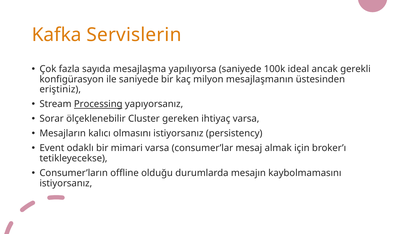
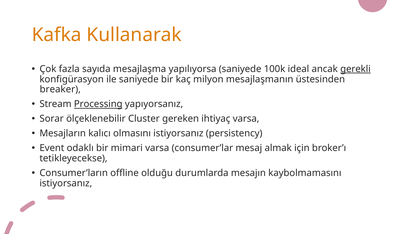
Servislerin: Servislerin -> Kullanarak
gerekli underline: none -> present
eriştiniz: eriştiniz -> breaker
